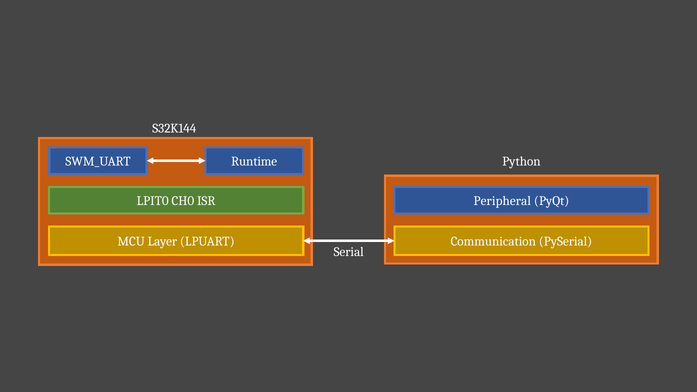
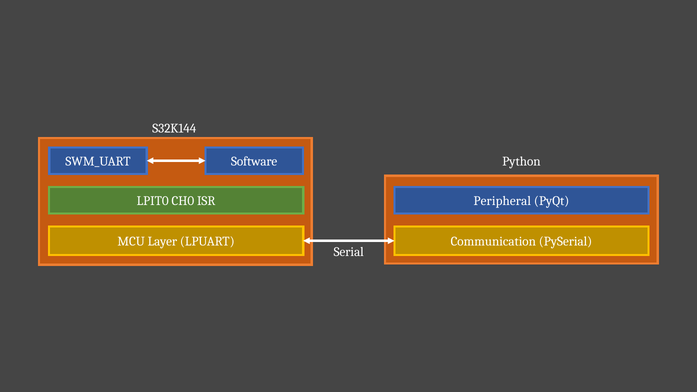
Runtime: Runtime -> Software
